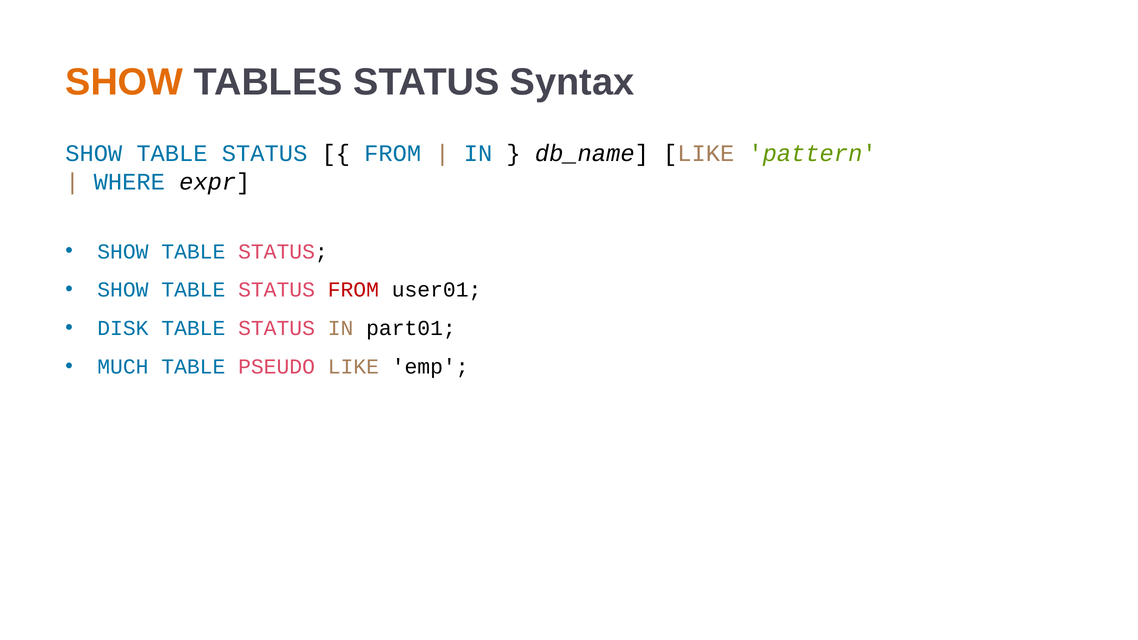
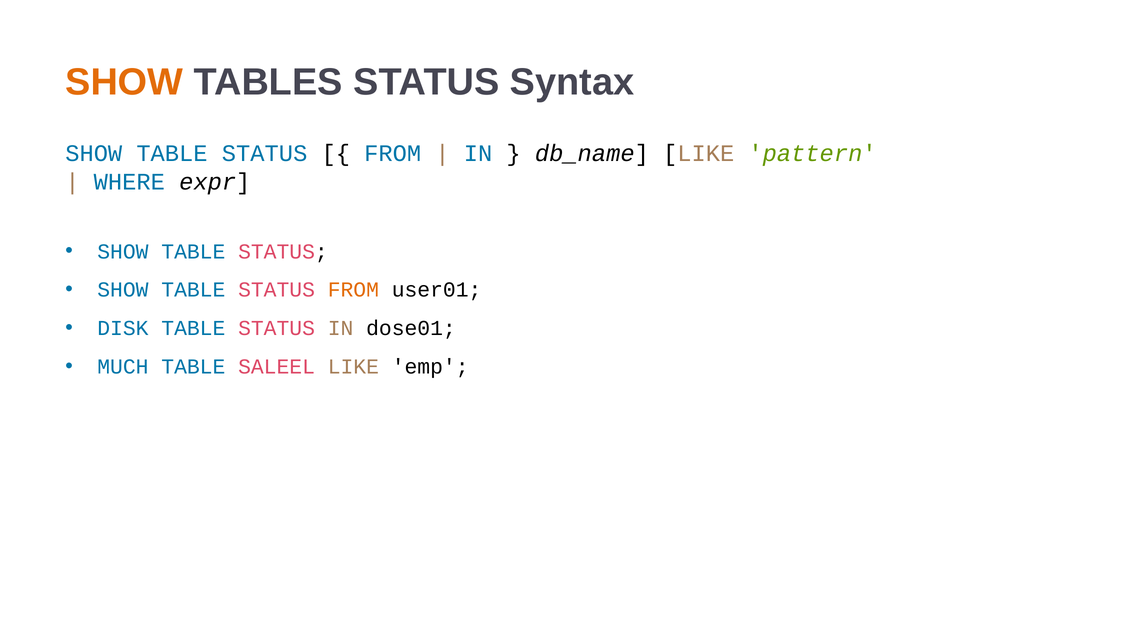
FROM at (353, 290) colour: red -> orange
part01: part01 -> dose01
PSEUDO: PSEUDO -> SALEEL
